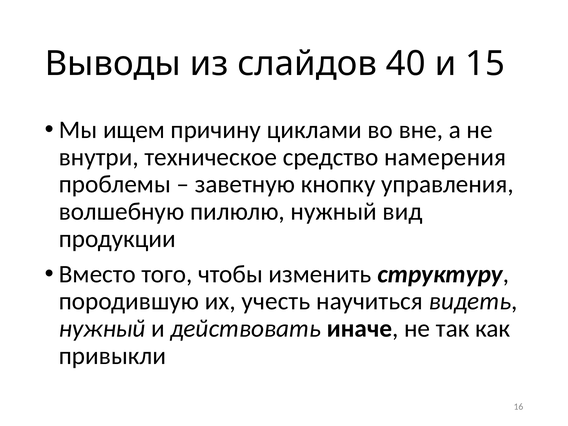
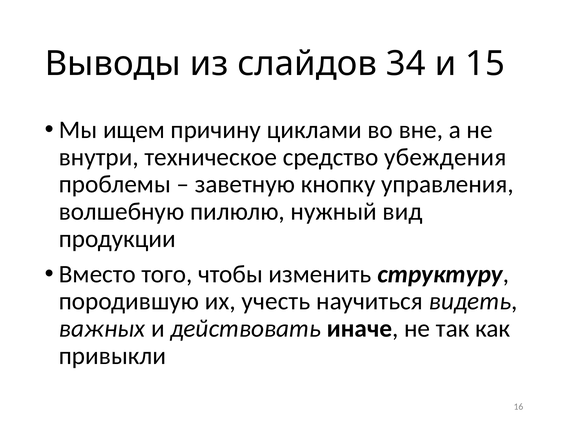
40: 40 -> 34
намерения: намерения -> убеждения
нужный at (102, 329): нужный -> важных
